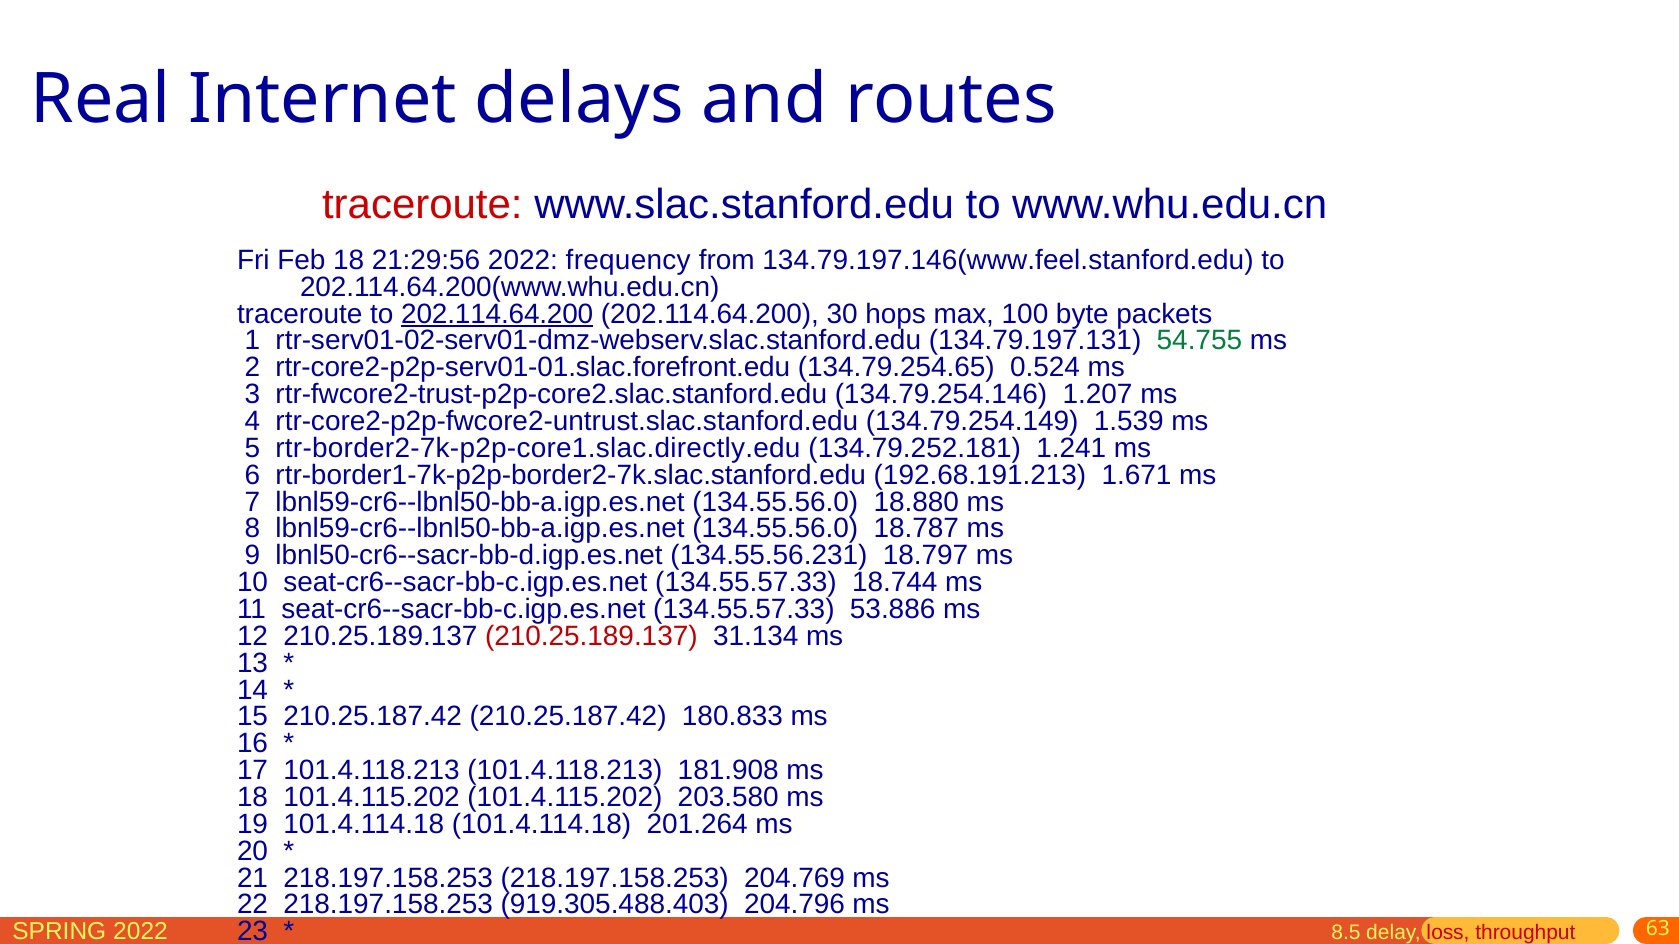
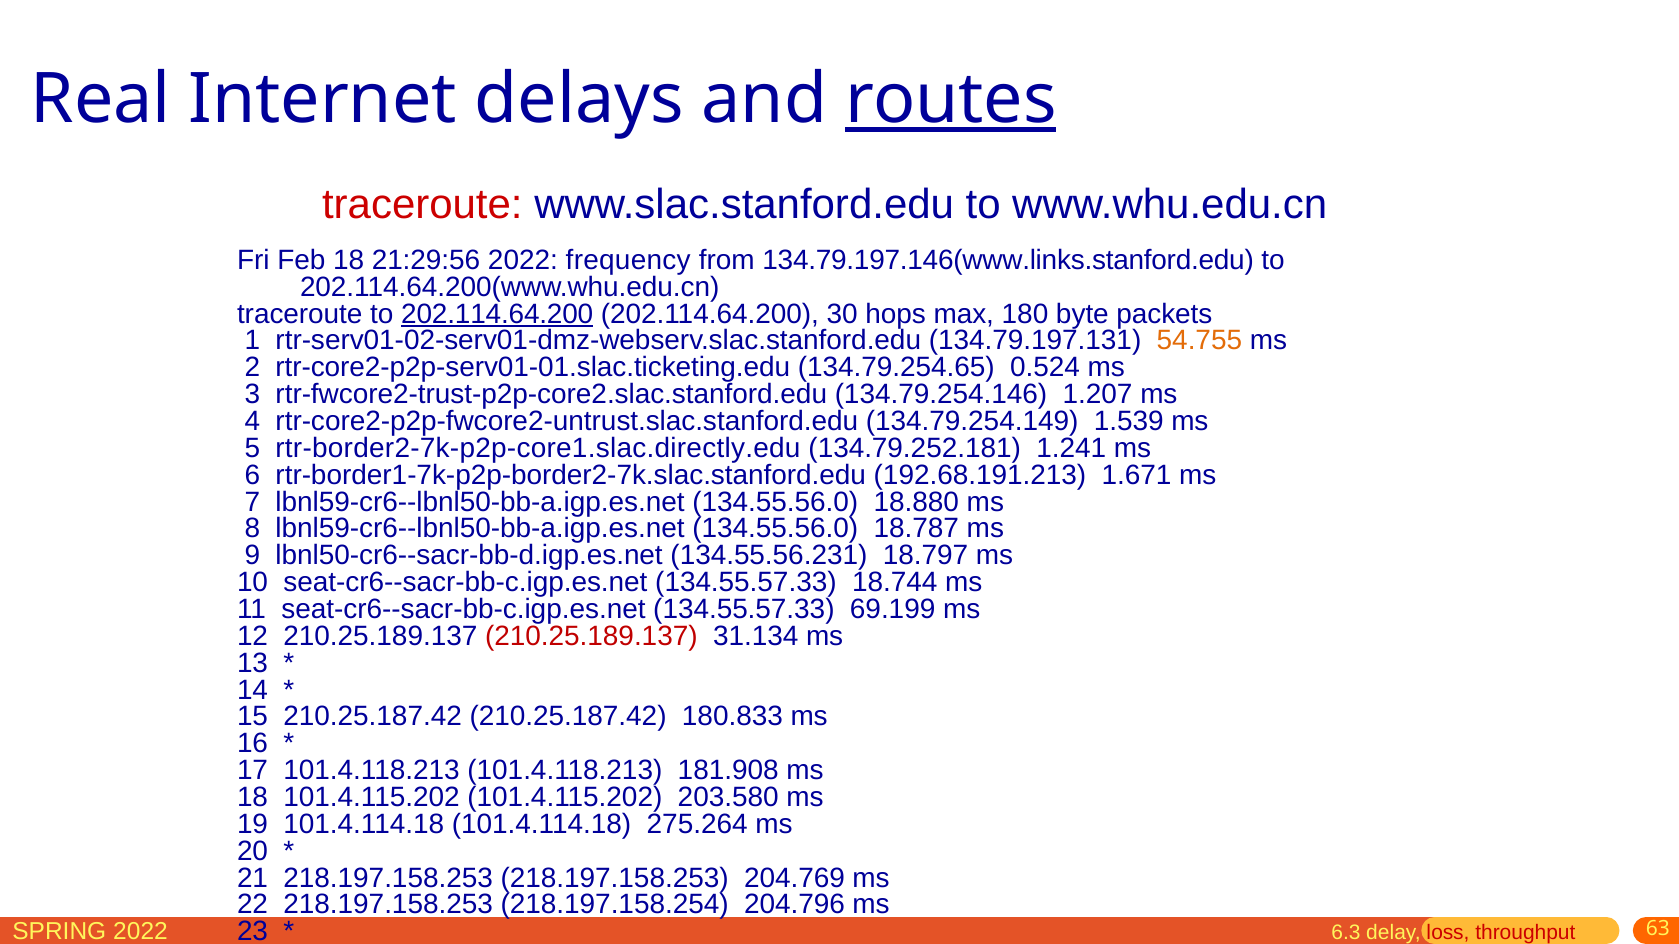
routes underline: none -> present
134.79.197.146(www.feel.stanford.edu: 134.79.197.146(www.feel.stanford.edu -> 134.79.197.146(www.links.stanford.edu
100: 100 -> 180
54.755 colour: green -> orange
rtr-core2-p2p-serv01-01.slac.forefront.edu: rtr-core2-p2p-serv01-01.slac.forefront.edu -> rtr-core2-p2p-serv01-01.slac.ticketing.edu
53.886: 53.886 -> 69.199
201.264: 201.264 -> 275.264
919.305.488.403: 919.305.488.403 -> 218.197.158.254
8.5: 8.5 -> 6.3
